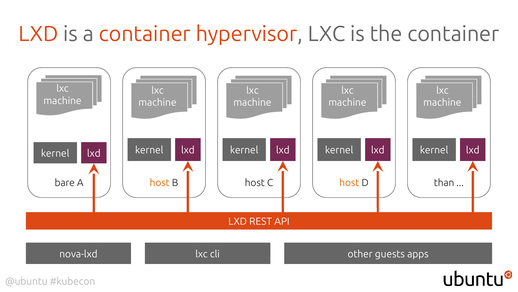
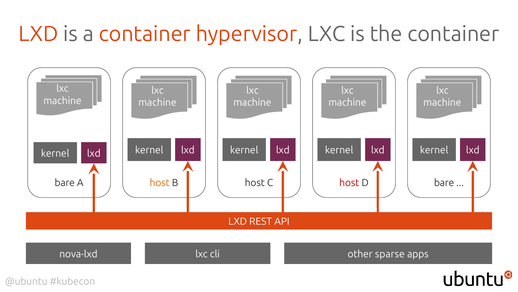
host at (349, 183) colour: orange -> red
D than: than -> bare
other guests: guests -> sparse
